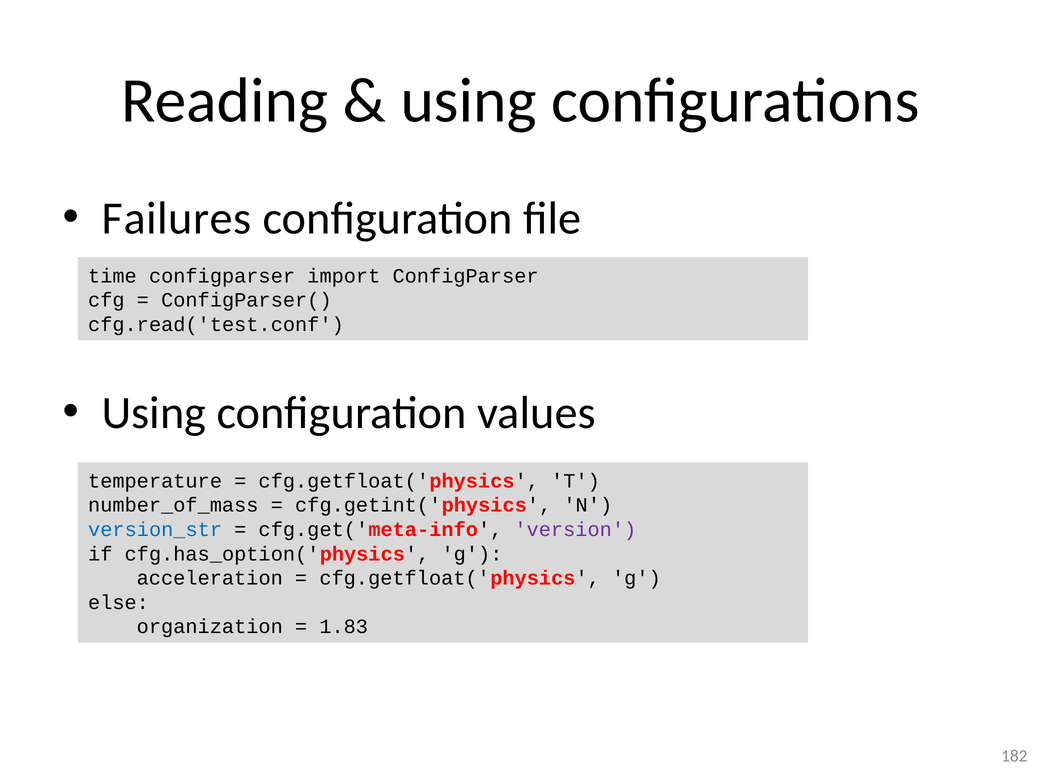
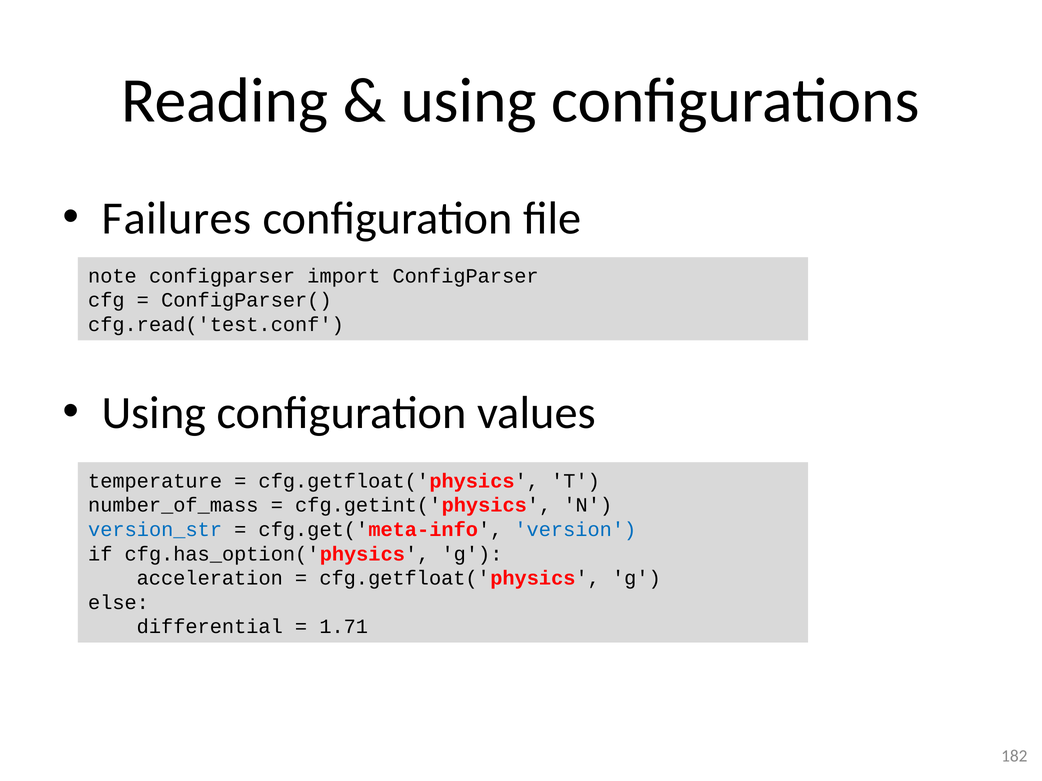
time: time -> note
version colour: purple -> blue
organization: organization -> differential
1.83: 1.83 -> 1.71
